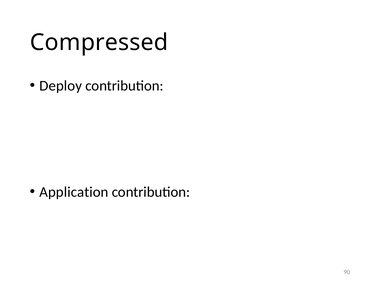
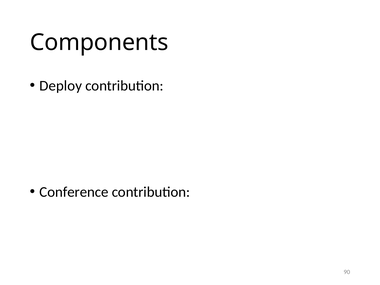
Compressed: Compressed -> Components
Application: Application -> Conference
